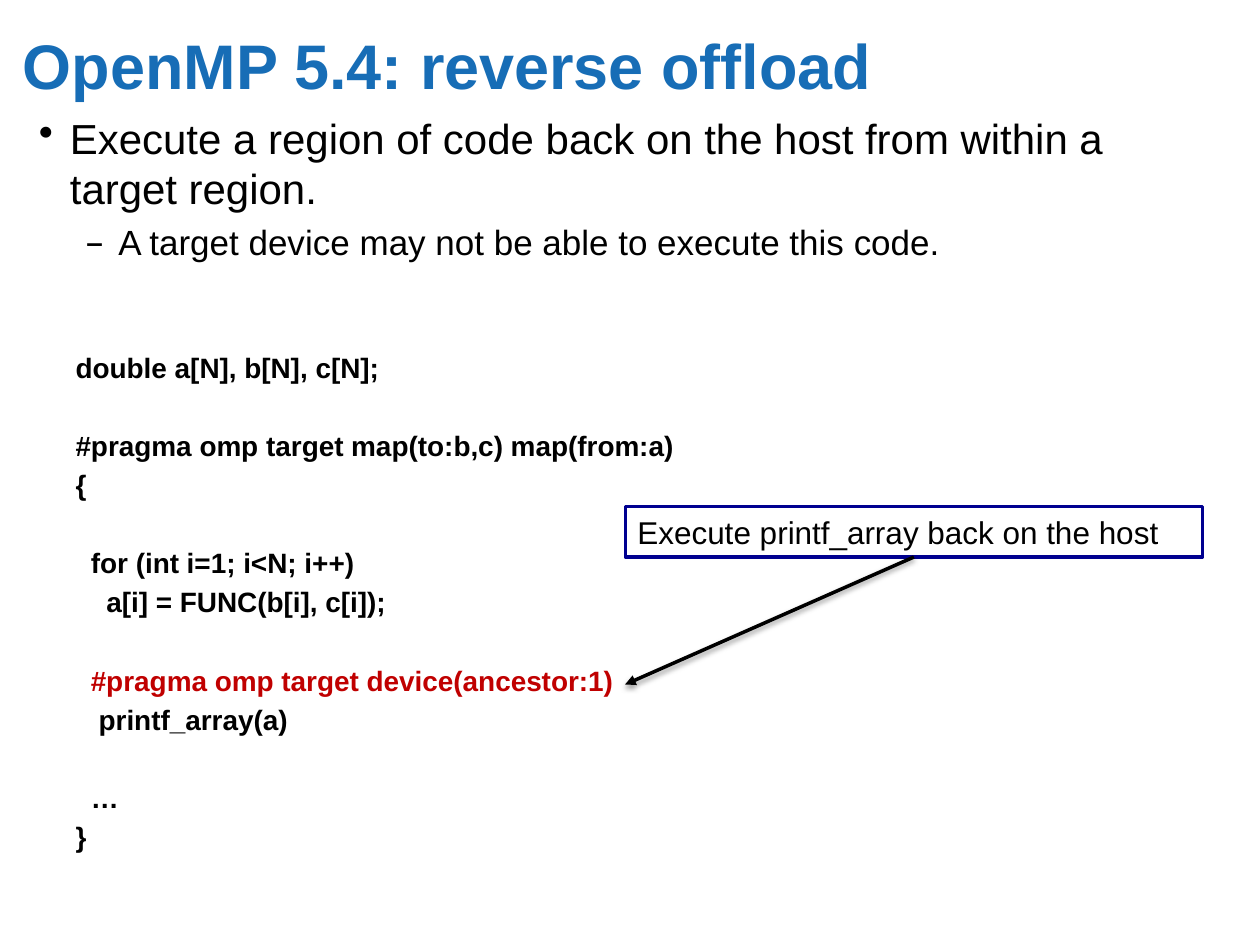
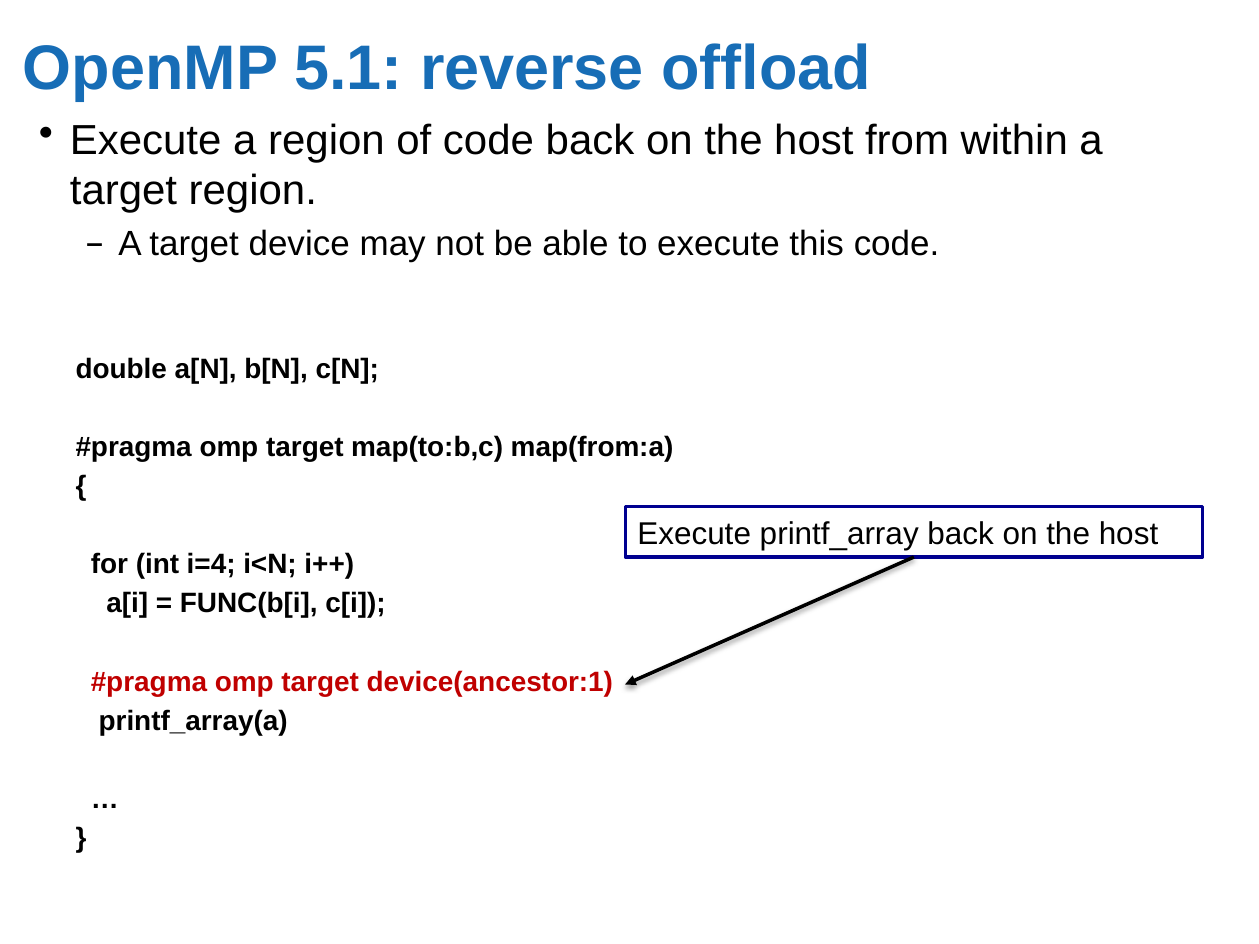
5.4: 5.4 -> 5.1
i=1: i=1 -> i=4
